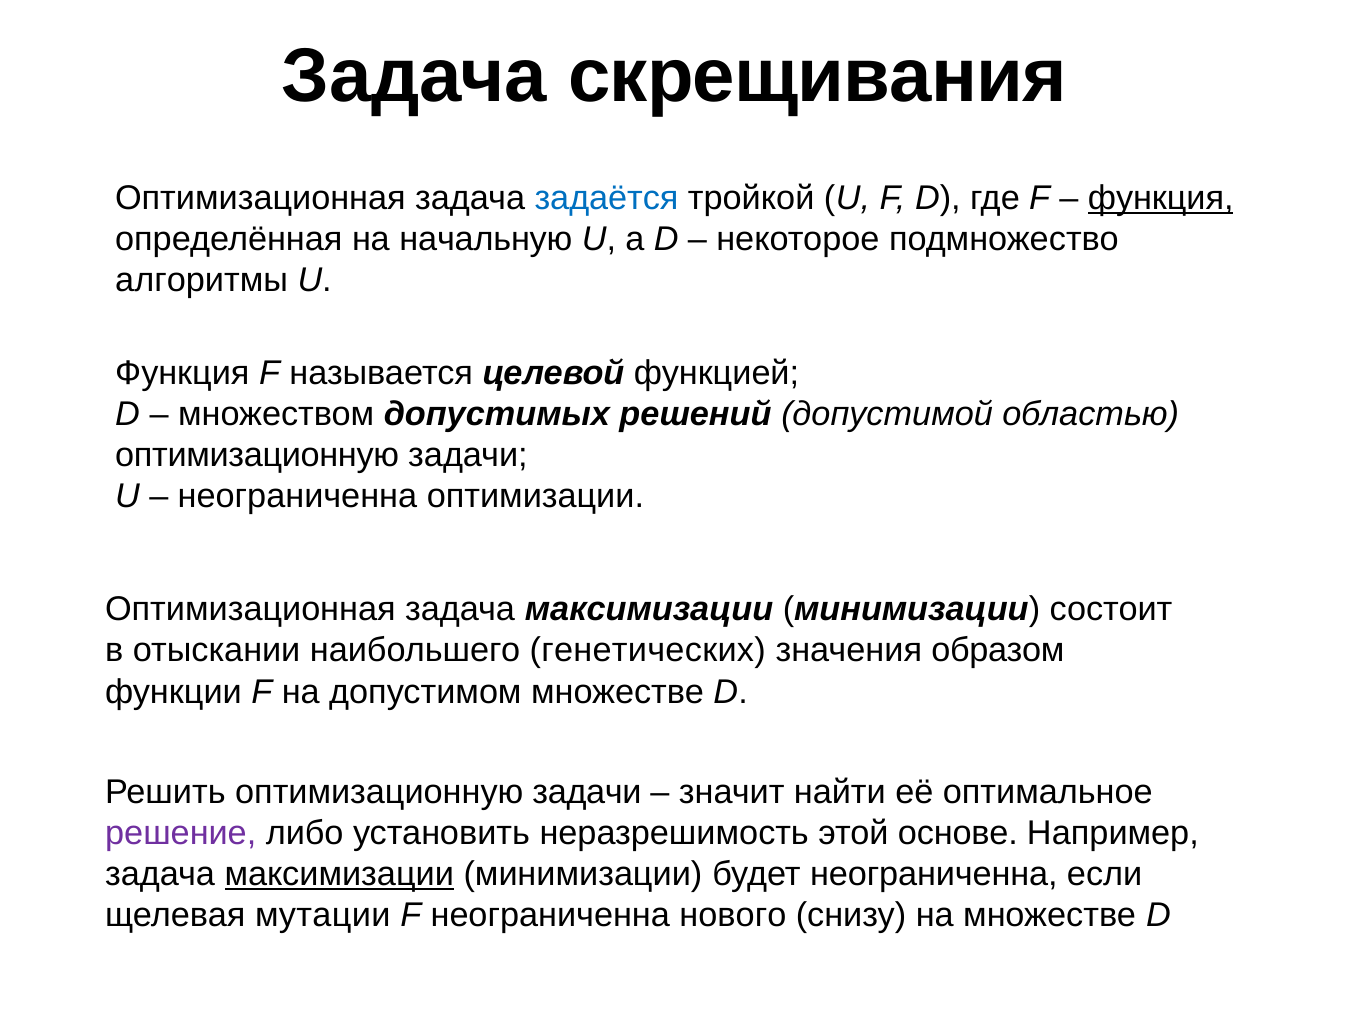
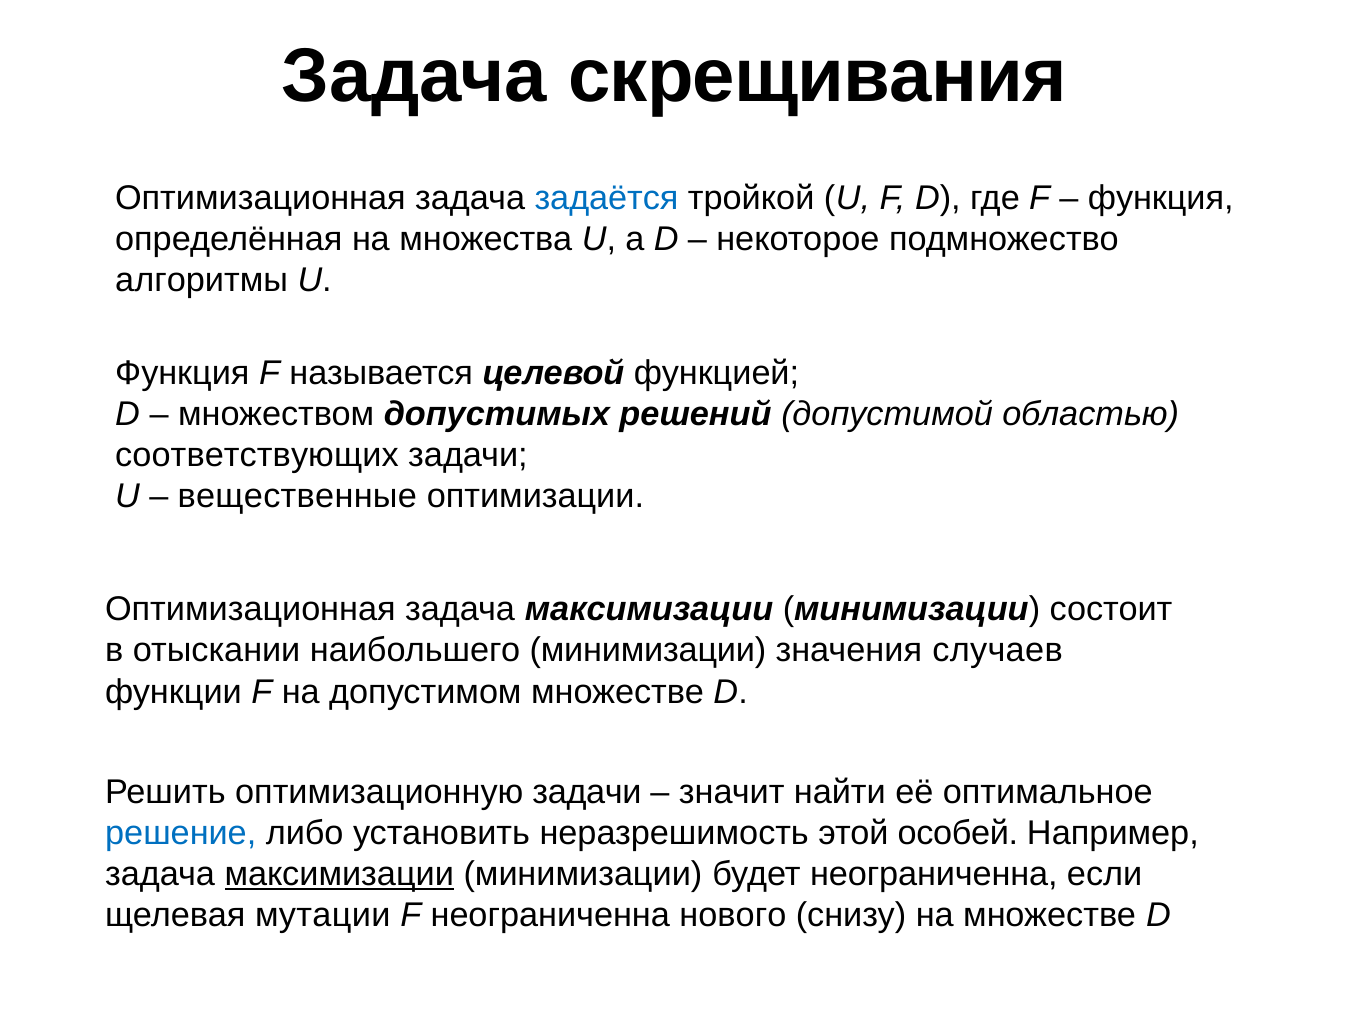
функция at (1161, 198) underline: present -> none
начальную: начальную -> множества
оптимизационную at (257, 455): оптимизационную -> соответствующих
неограниченна at (297, 496): неограниченна -> вещественные
наибольшего генетических: генетических -> минимизации
образом: образом -> случаев
решение colour: purple -> blue
основе: основе -> особей
